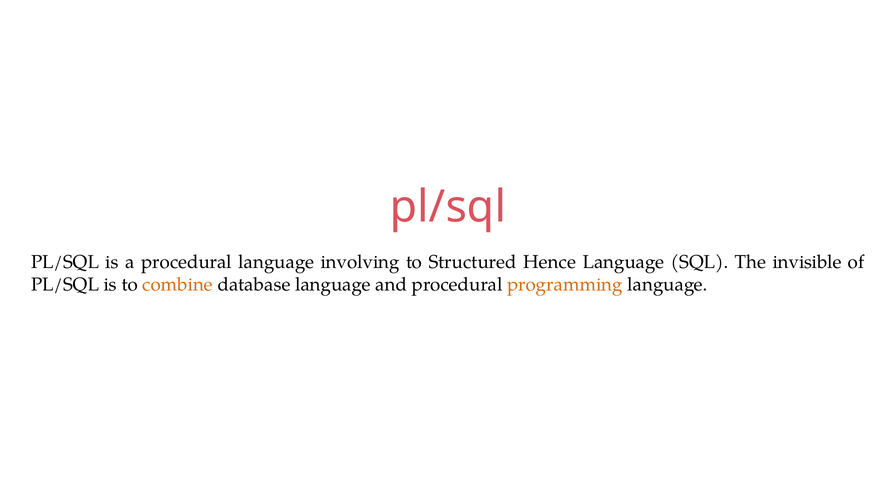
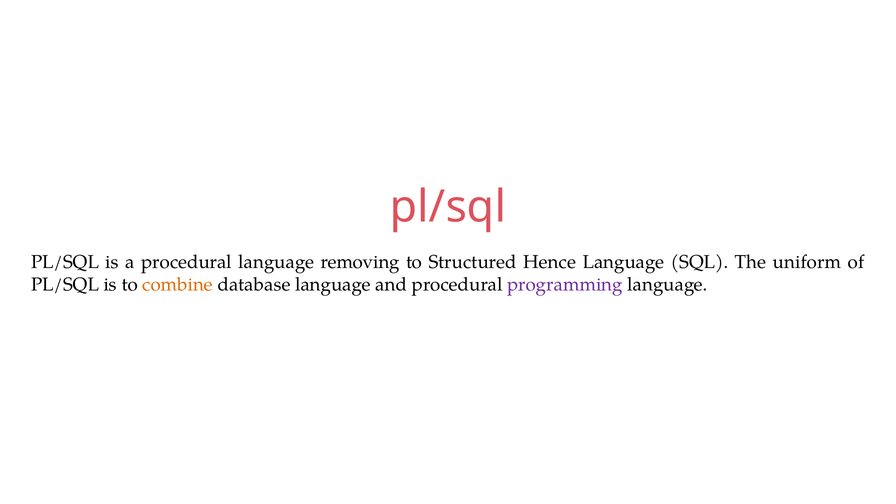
involving: involving -> removing
invisible: invisible -> uniform
programming colour: orange -> purple
